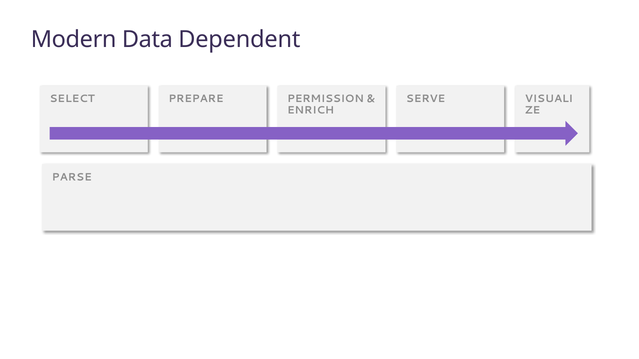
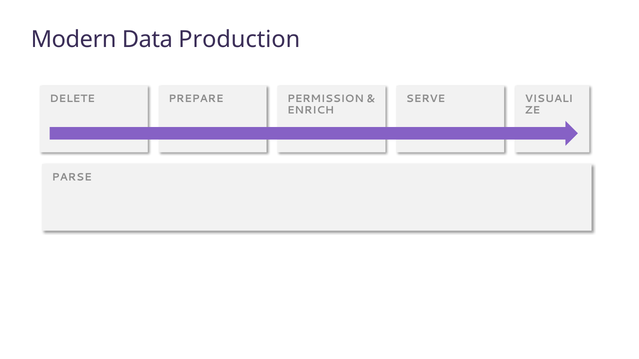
Dependent: Dependent -> Production
SELECT: SELECT -> DELETE
